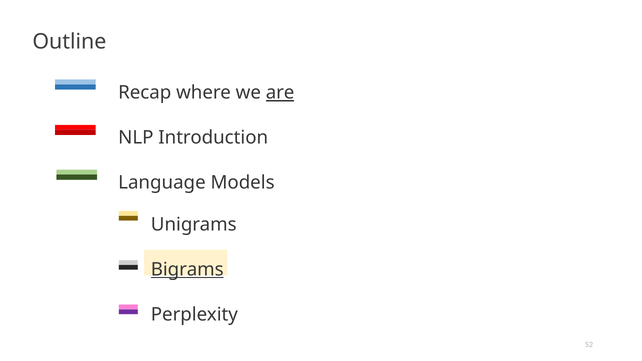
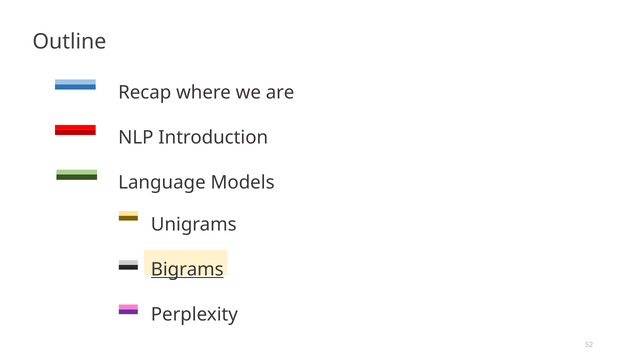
are underline: present -> none
